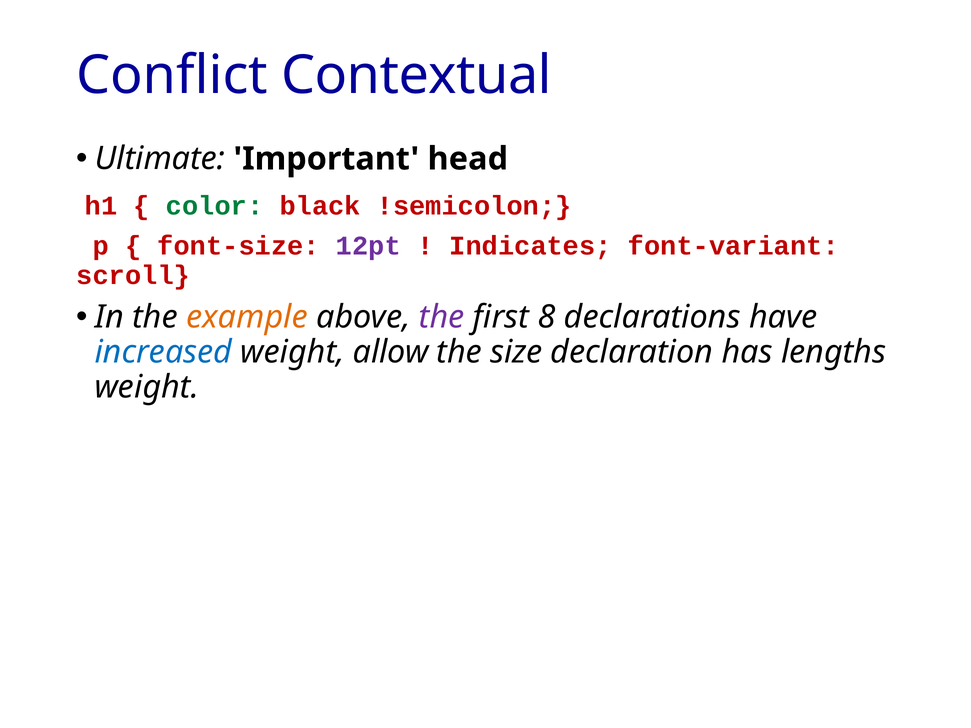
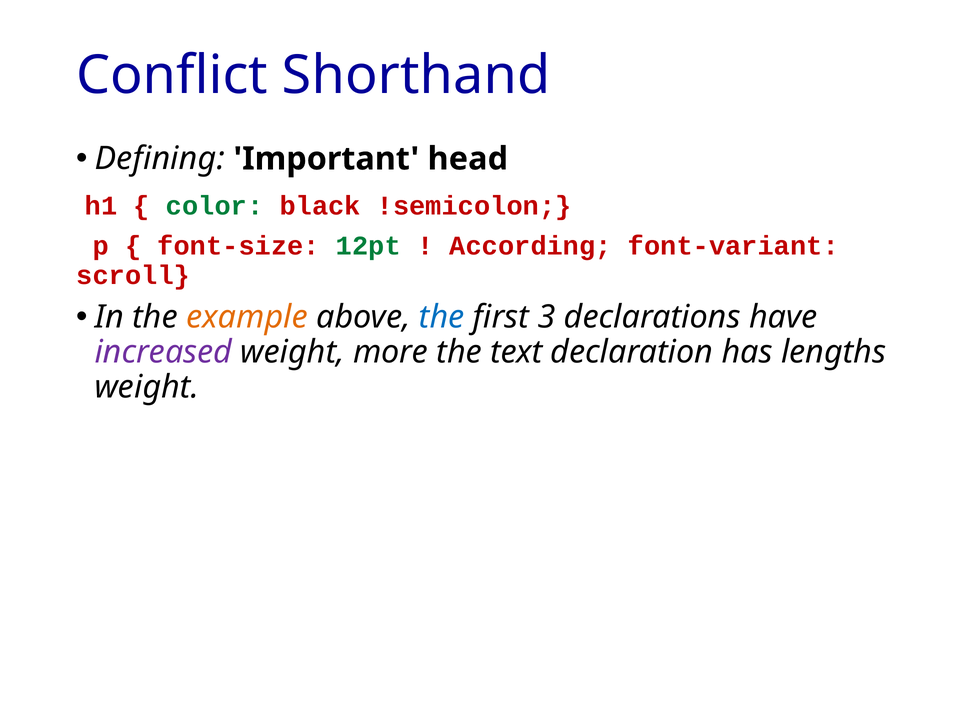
Contextual: Contextual -> Shorthand
Ultimate: Ultimate -> Defining
12pt colour: purple -> green
Indicates: Indicates -> According
the at (442, 317) colour: purple -> blue
8: 8 -> 3
increased colour: blue -> purple
allow: allow -> more
size: size -> text
